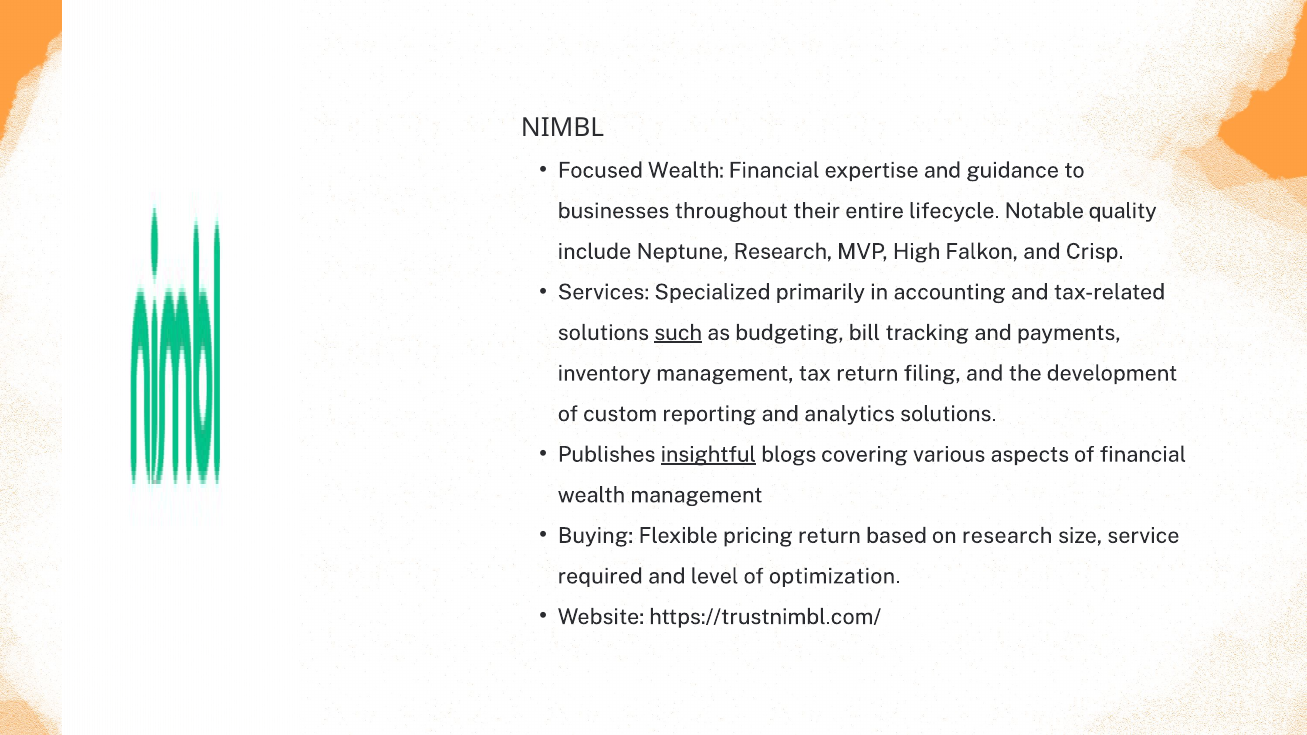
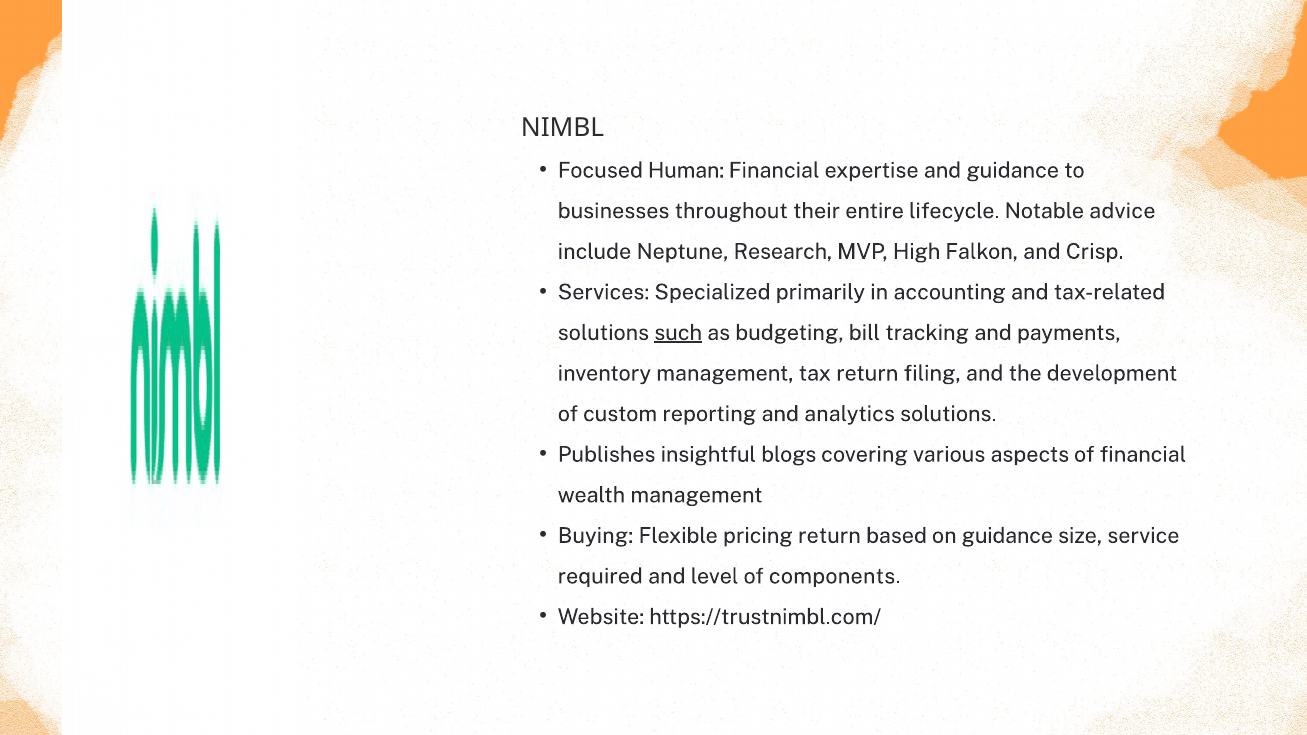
Focused Wealth: Wealth -> Human
quality: quality -> advice
insightful underline: present -> none
on research: research -> guidance
optimization: optimization -> components
